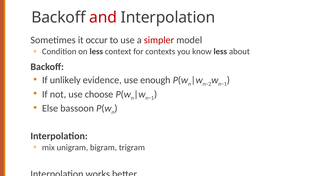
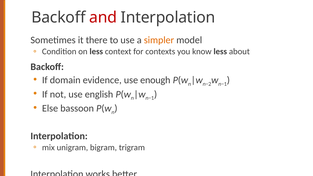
occur: occur -> there
simpler colour: red -> orange
unlikely: unlikely -> domain
choose: choose -> english
